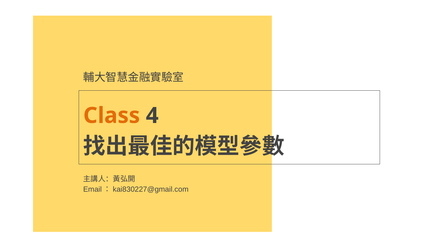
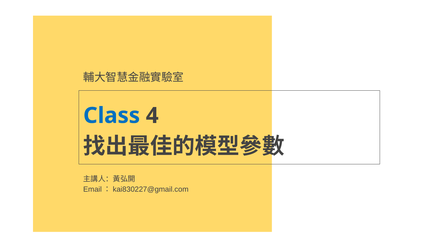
Class colour: orange -> blue
